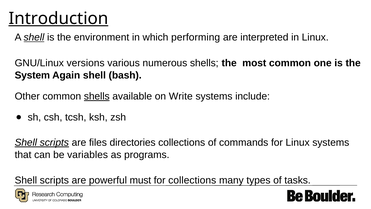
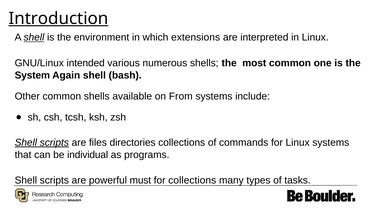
performing: performing -> extensions
versions: versions -> intended
shells at (97, 96) underline: present -> none
Write: Write -> From
variables: variables -> individual
